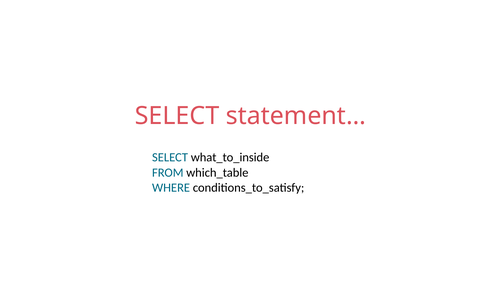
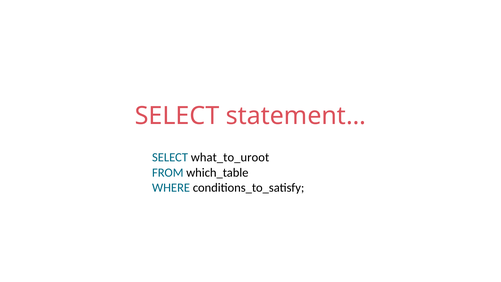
what_to_inside: what_to_inside -> what_to_uroot
